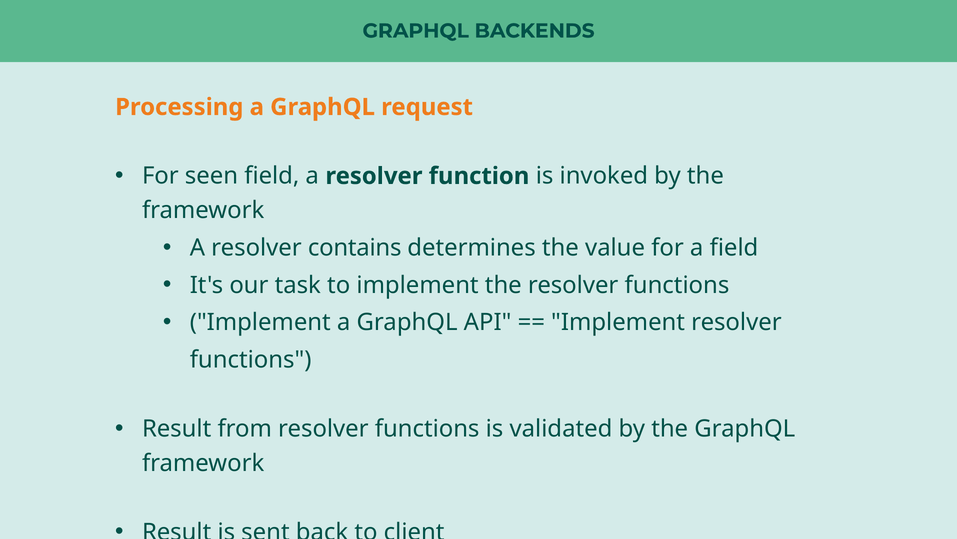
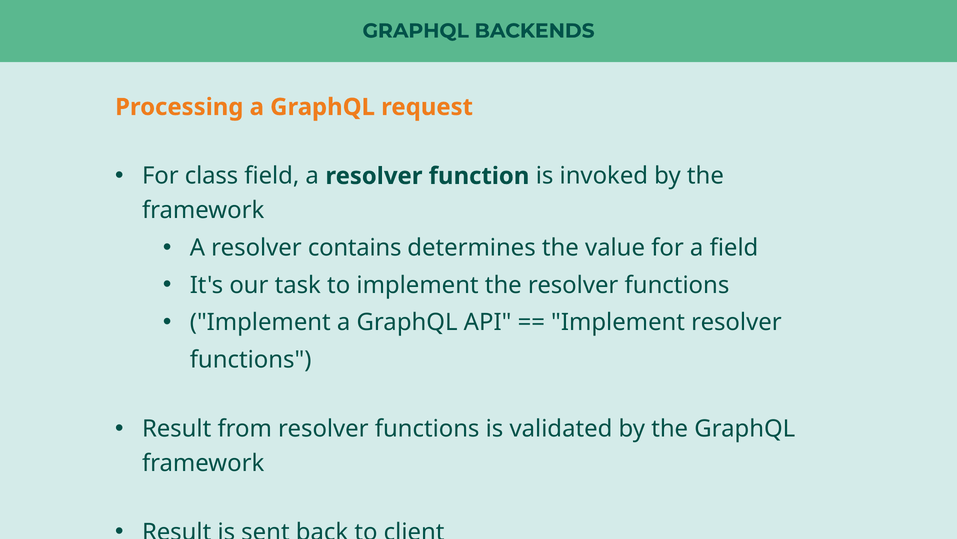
seen: seen -> class
